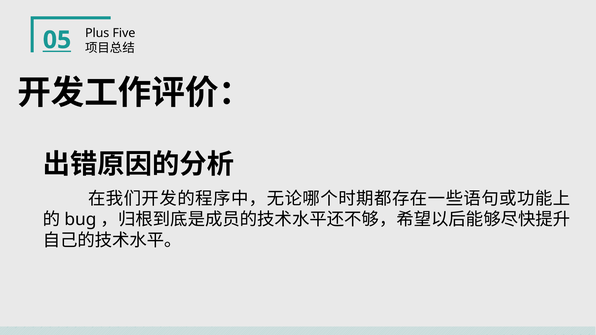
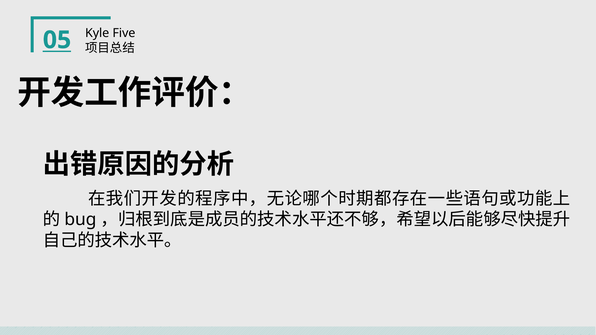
Plus: Plus -> Kyle
